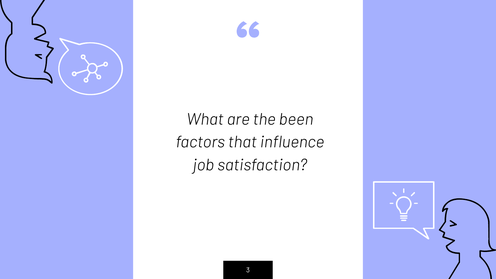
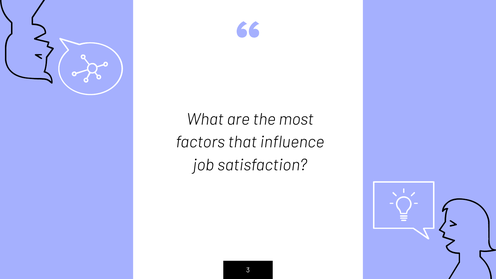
been: been -> most
